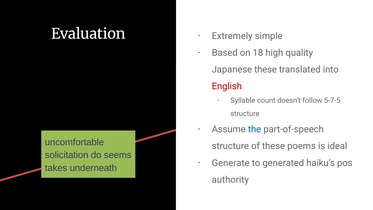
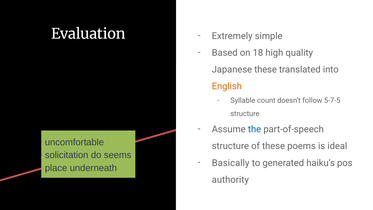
English colour: red -> orange
Generate: Generate -> Basically
takes: takes -> place
